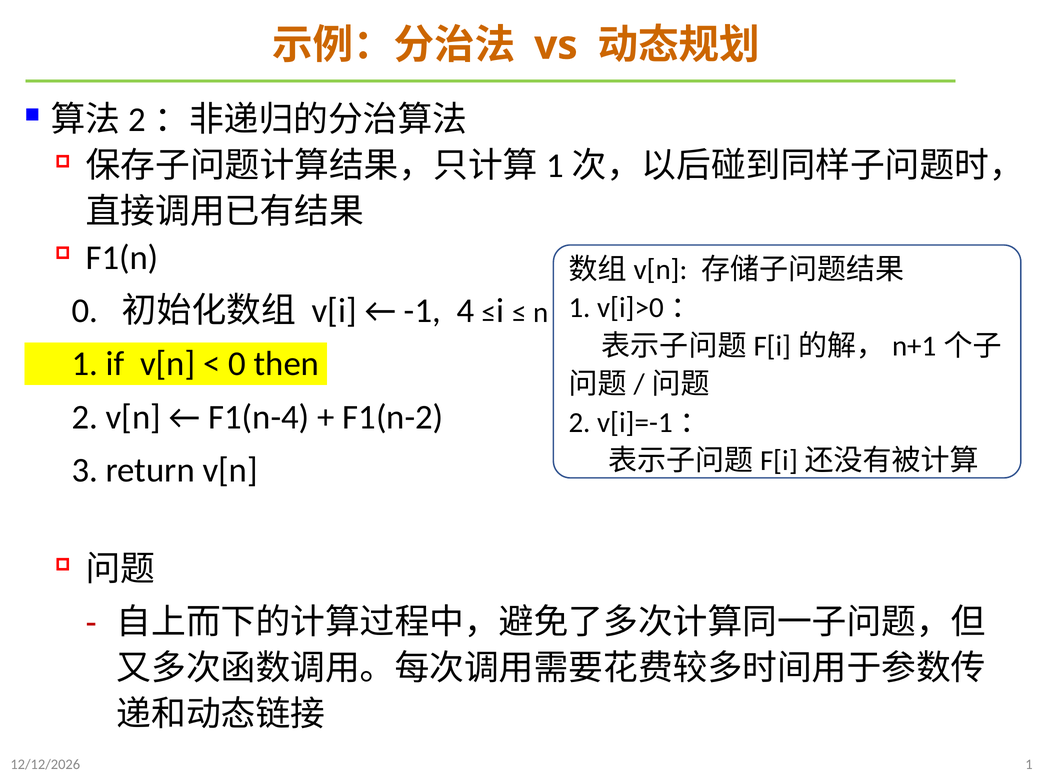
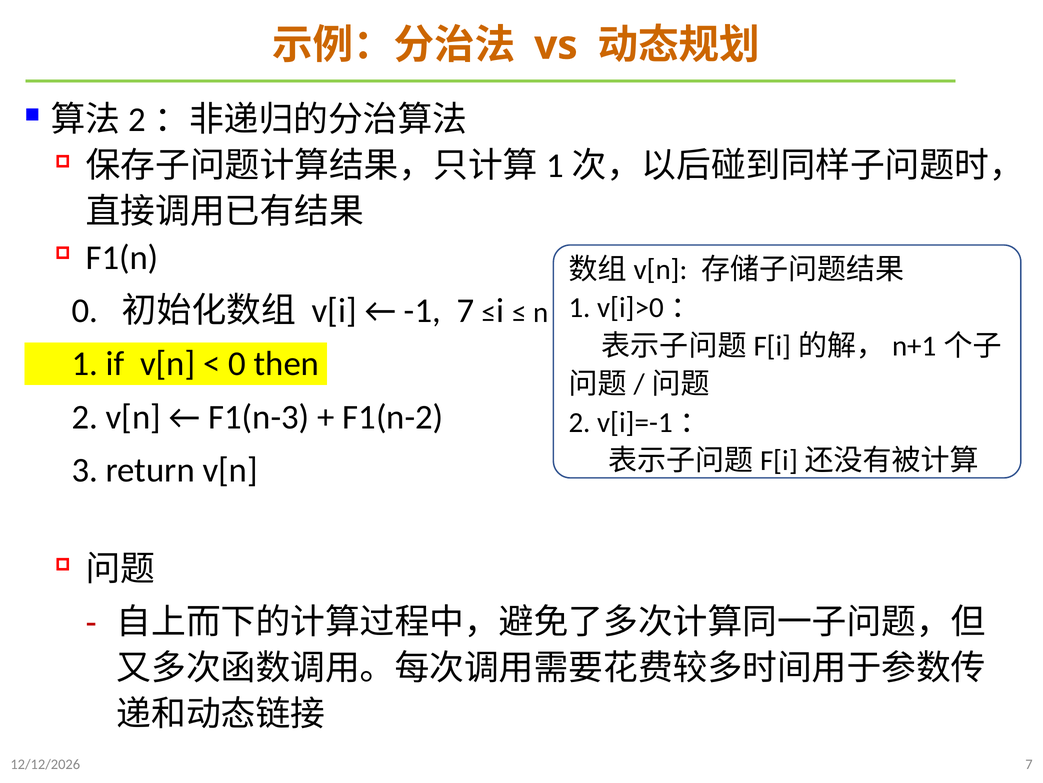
-1 4: 4 -> 7
F1(n-4: F1(n-4 -> F1(n-3
1 at (1029, 764): 1 -> 7
